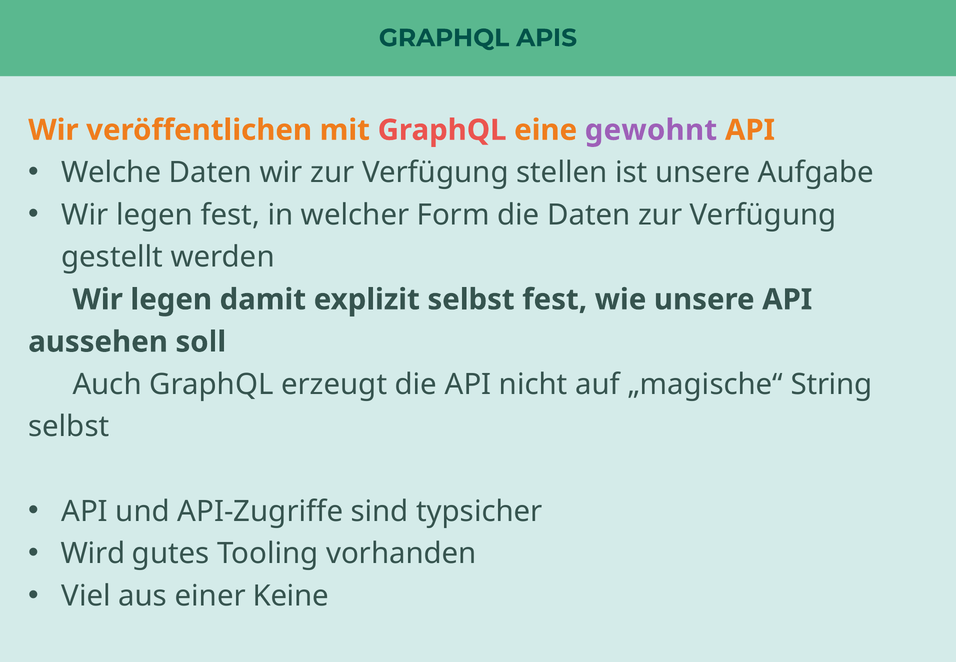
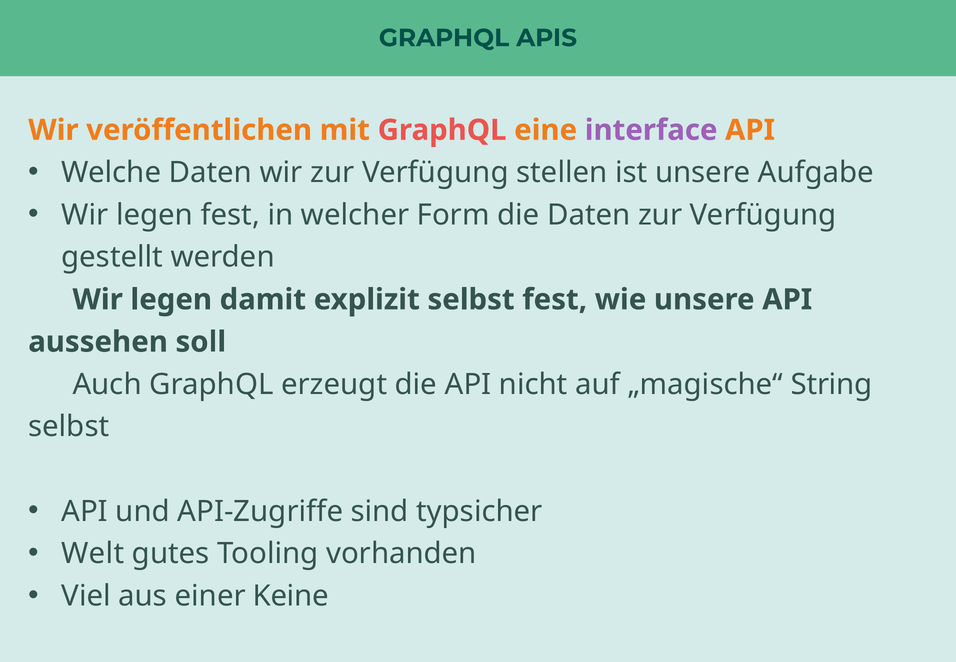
gewohnt: gewohnt -> interface
Wird: Wird -> Welt
